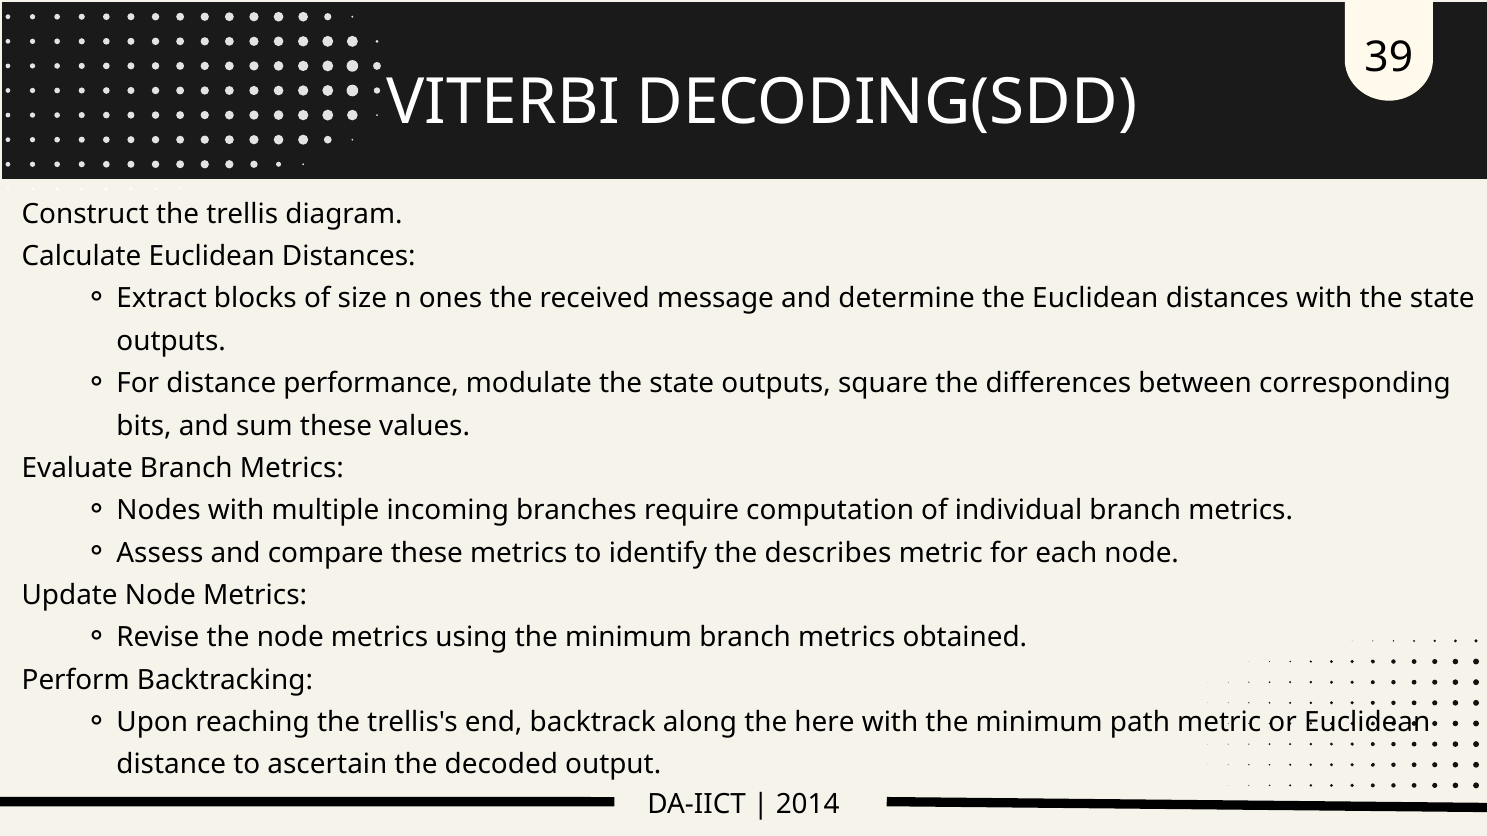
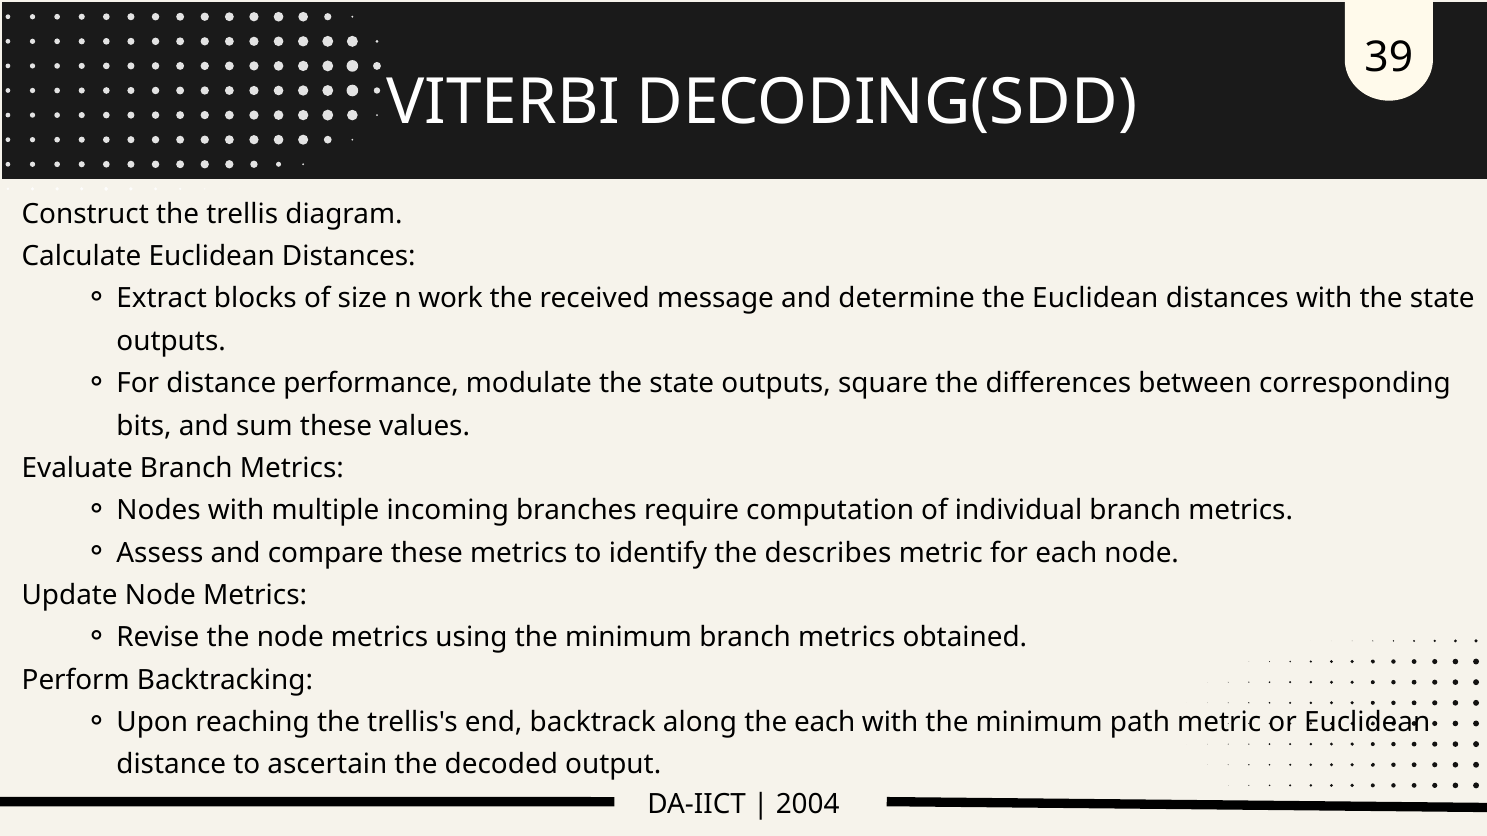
ones: ones -> work
the here: here -> each
2014: 2014 -> 2004
